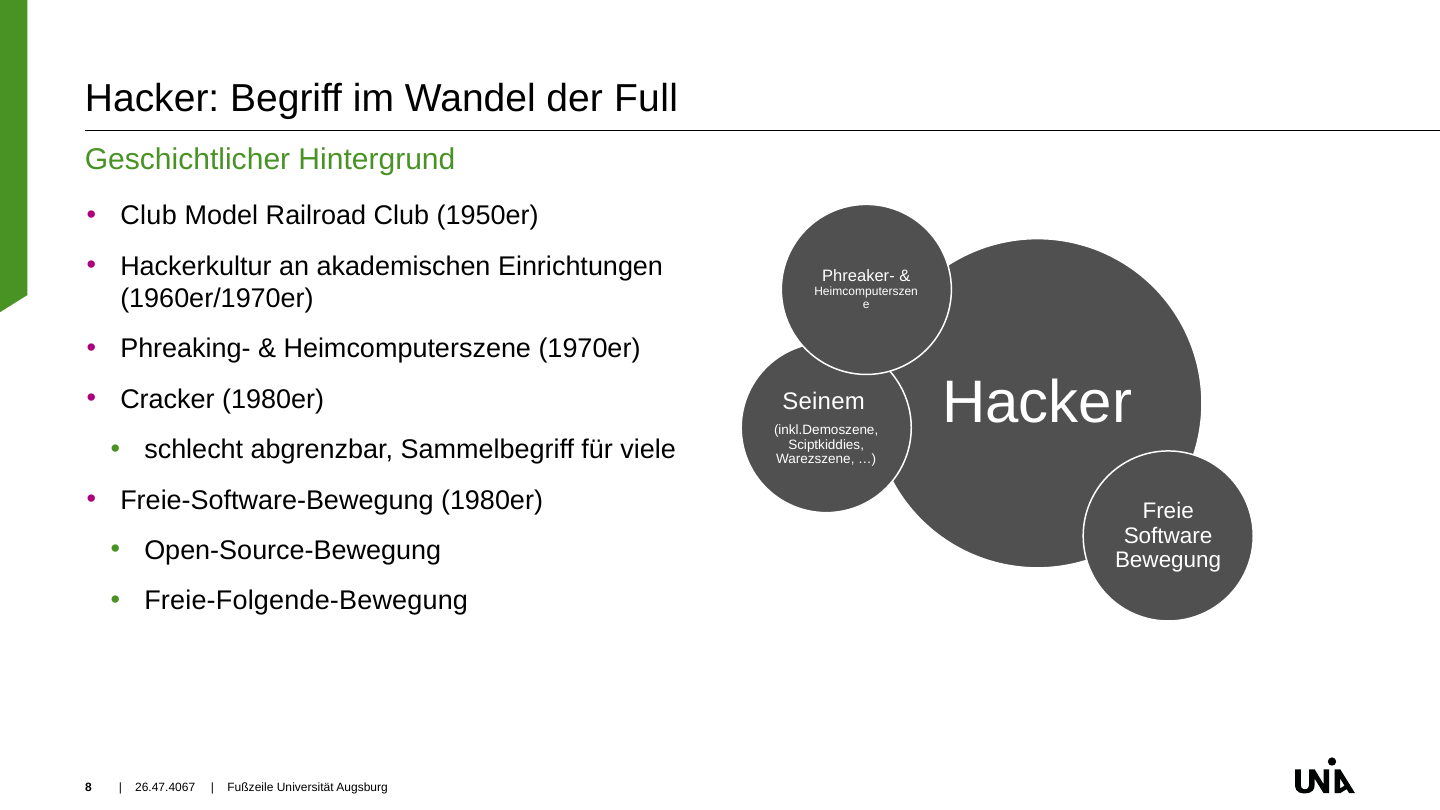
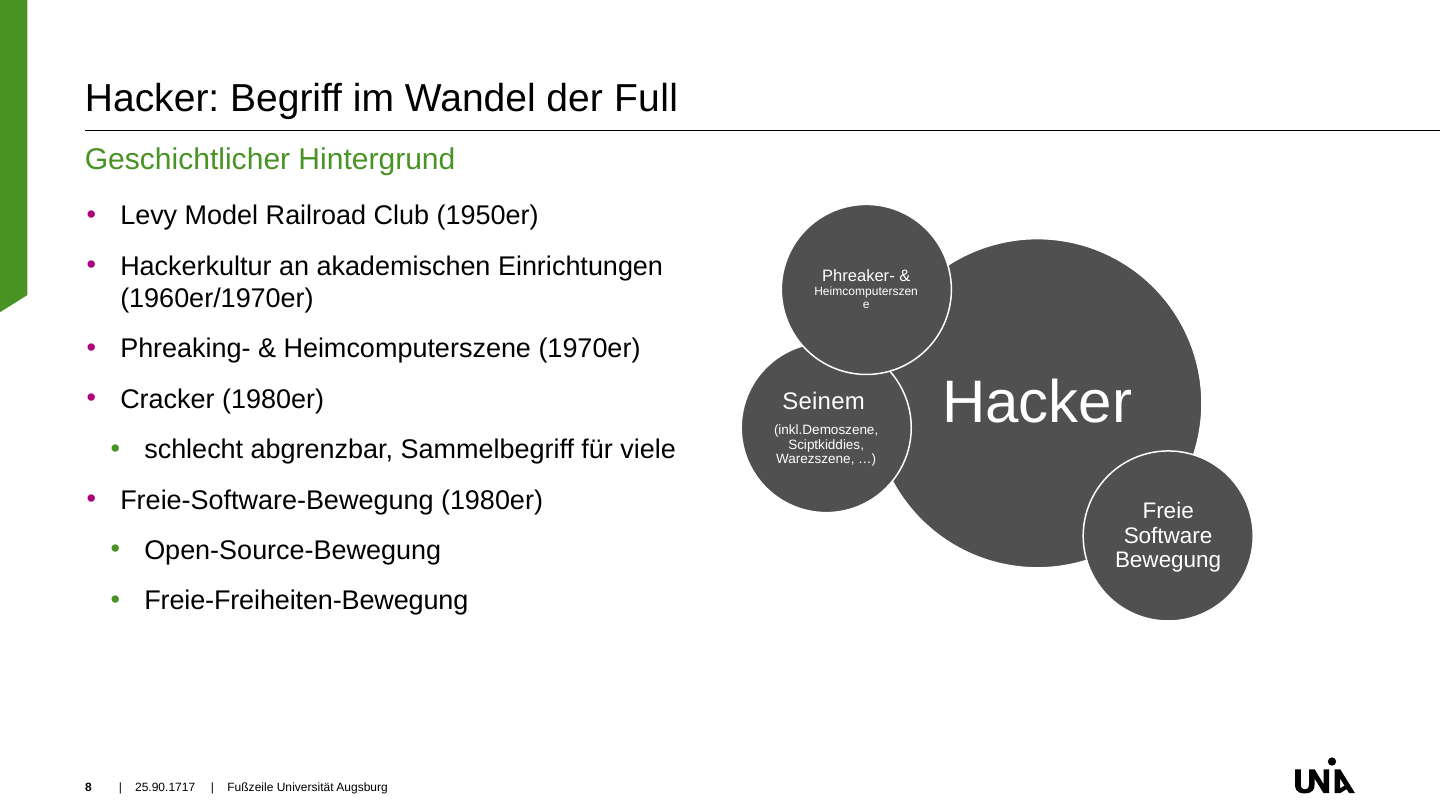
Club at (149, 216): Club -> Levy
Freie-Folgende-Bewegung: Freie-Folgende-Bewegung -> Freie-Freiheiten-Bewegung
26.47.4067: 26.47.4067 -> 25.90.1717
